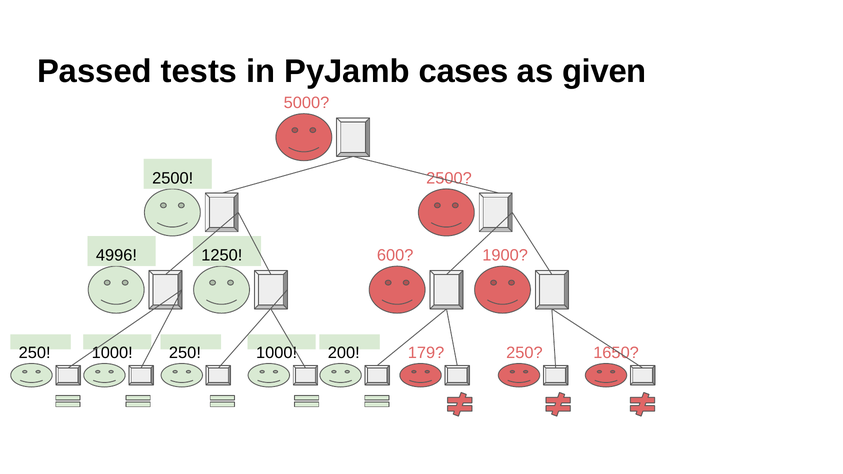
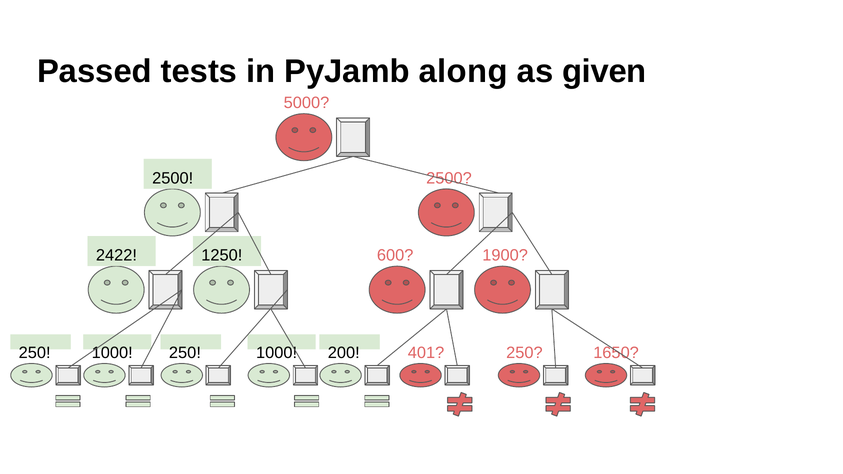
cases: cases -> along
4996: 4996 -> 2422
179: 179 -> 401
